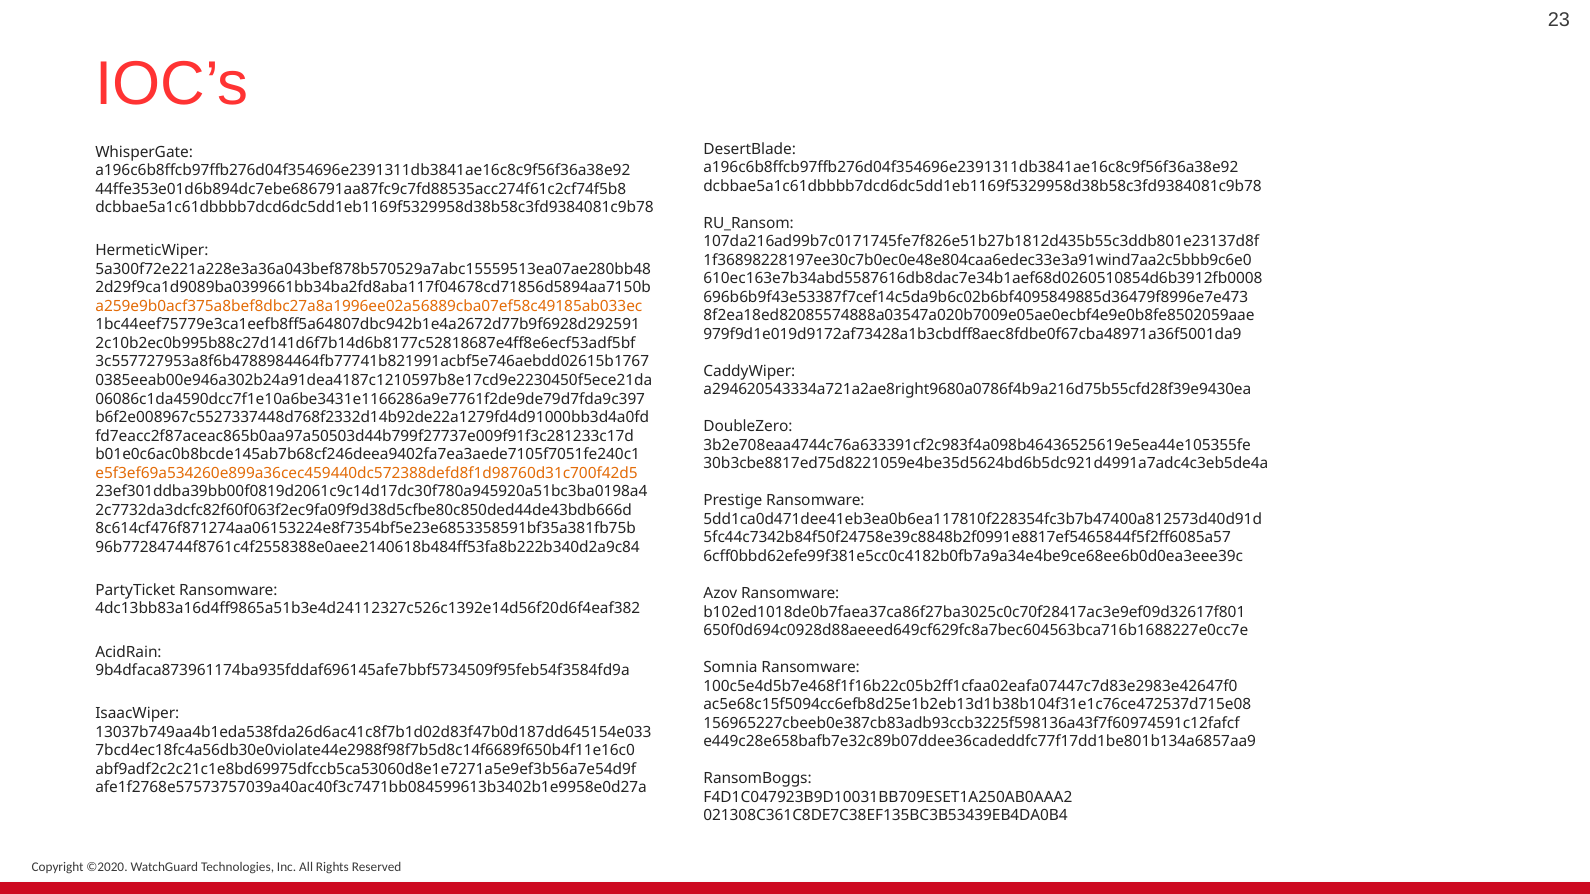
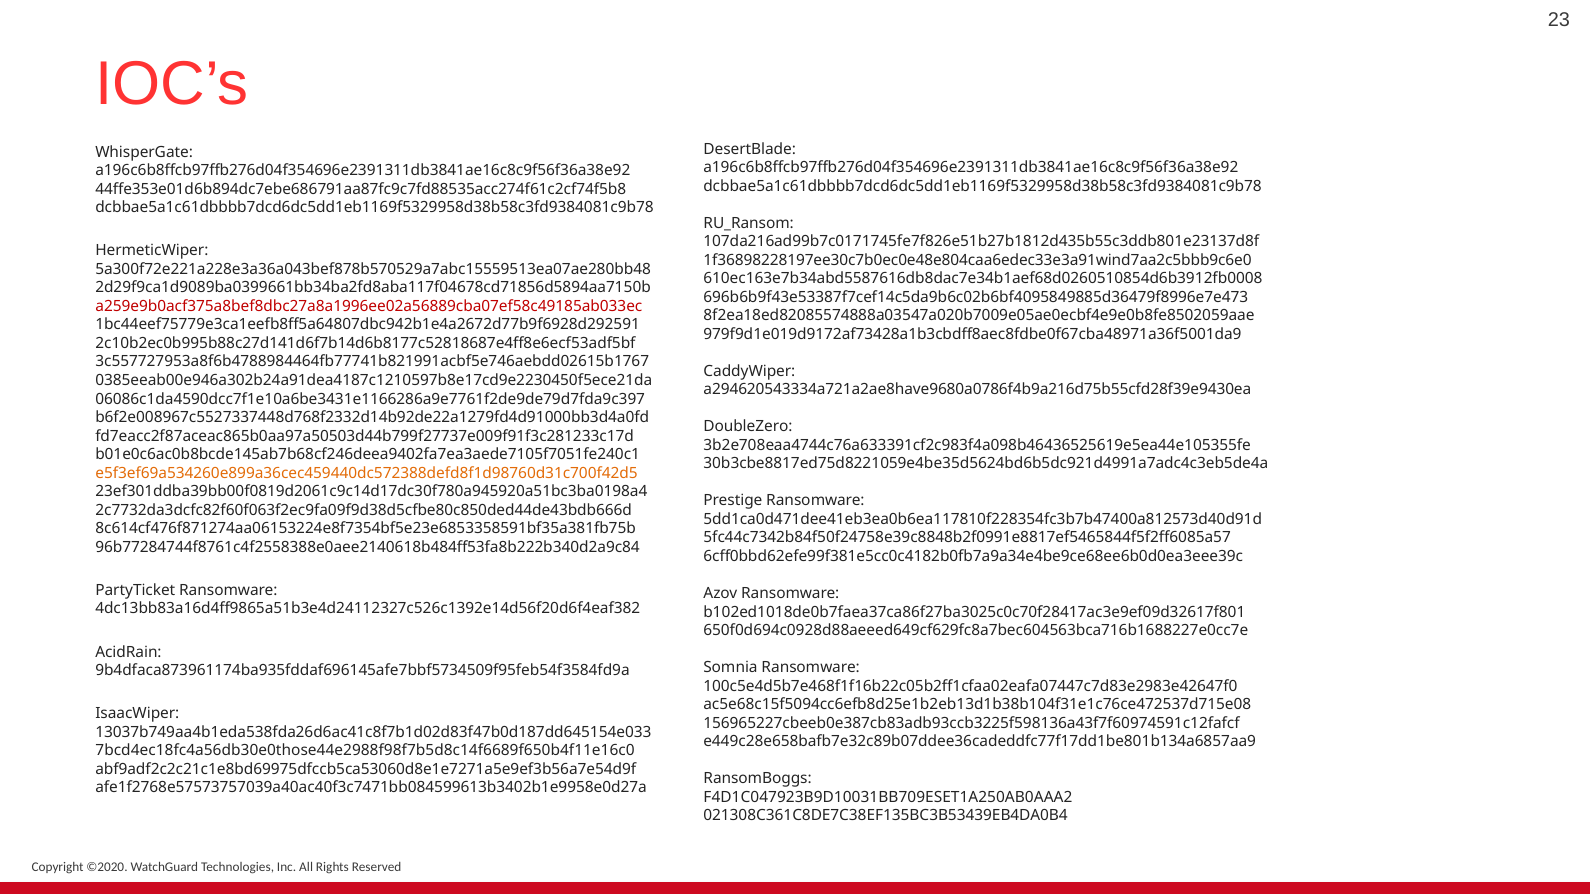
a259e9b0acf375a8bef8dbc27a8a1996ee02a56889cba07ef58c49185ab033ec colour: orange -> red
a294620543334a721a2ae8right9680a0786f4b9a216d75b55cfd28f39e9430ea: a294620543334a721a2ae8right9680a0786f4b9a216d75b55cfd28f39e9430ea -> a294620543334a721a2ae8have9680a0786f4b9a216d75b55cfd28f39e9430ea
7bcd4ec18fc4a56db30e0violate44e2988f98f7b5d8c14f6689f650b4f11e16c0: 7bcd4ec18fc4a56db30e0violate44e2988f98f7b5d8c14f6689f650b4f11e16c0 -> 7bcd4ec18fc4a56db30e0those44e2988f98f7b5d8c14f6689f650b4f11e16c0
